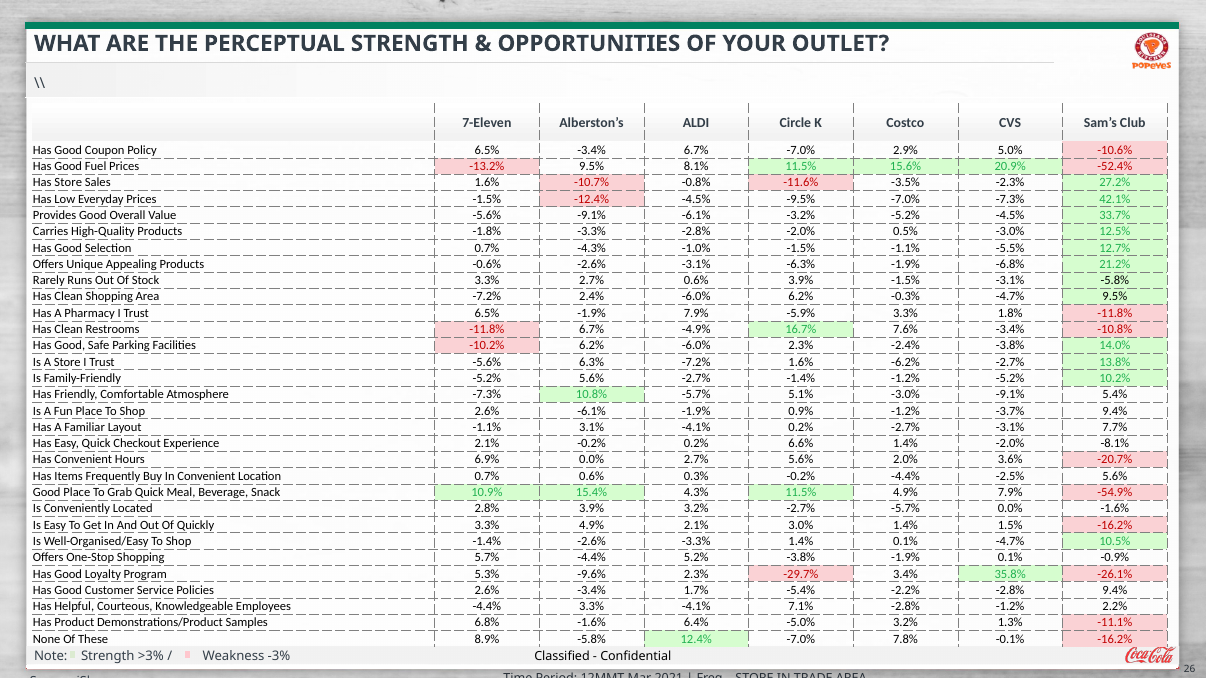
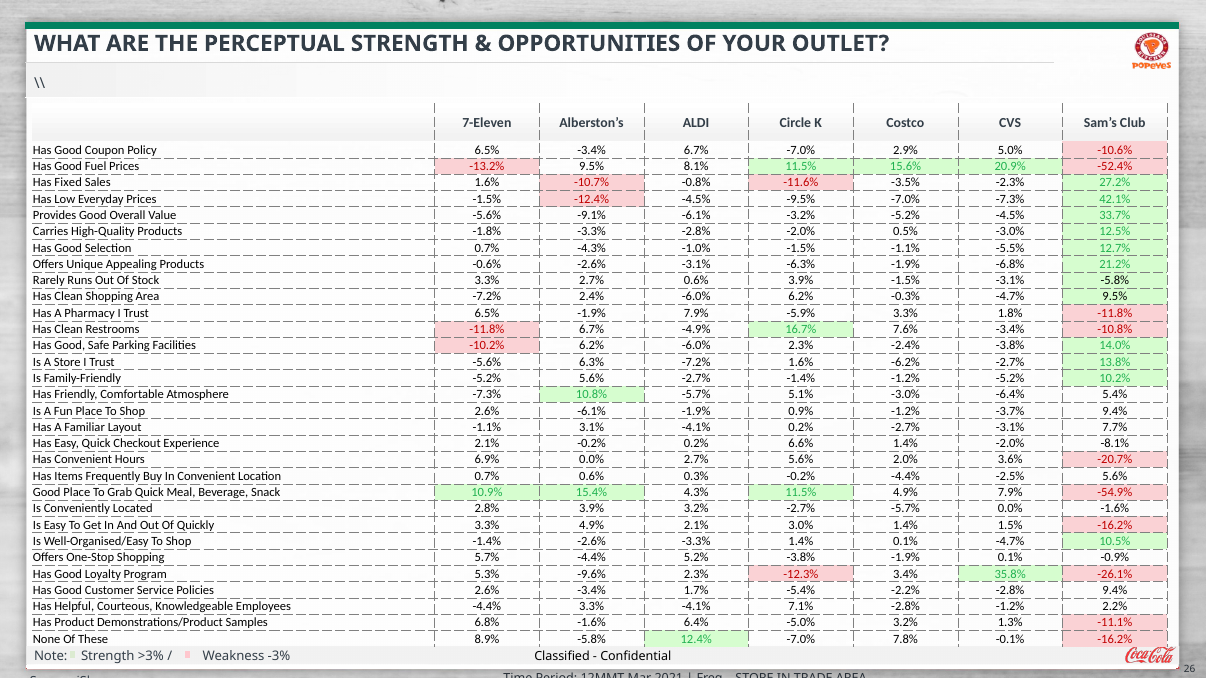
Has Store: Store -> Fixed
-3.0% -9.1%: -9.1% -> -6.4%
-29.7%: -29.7% -> -12.3%
